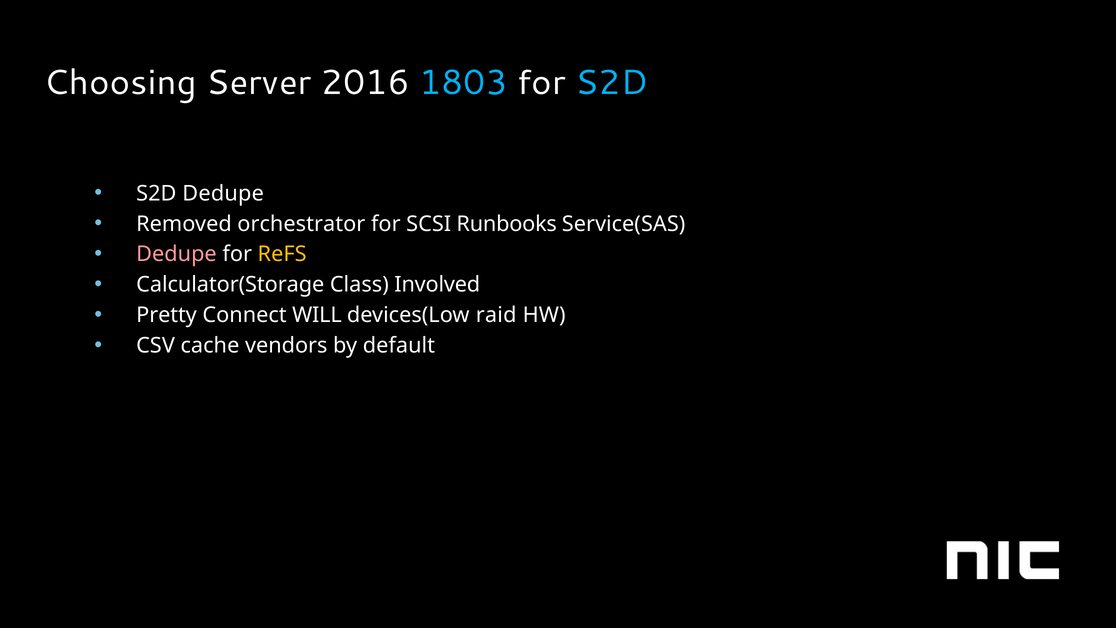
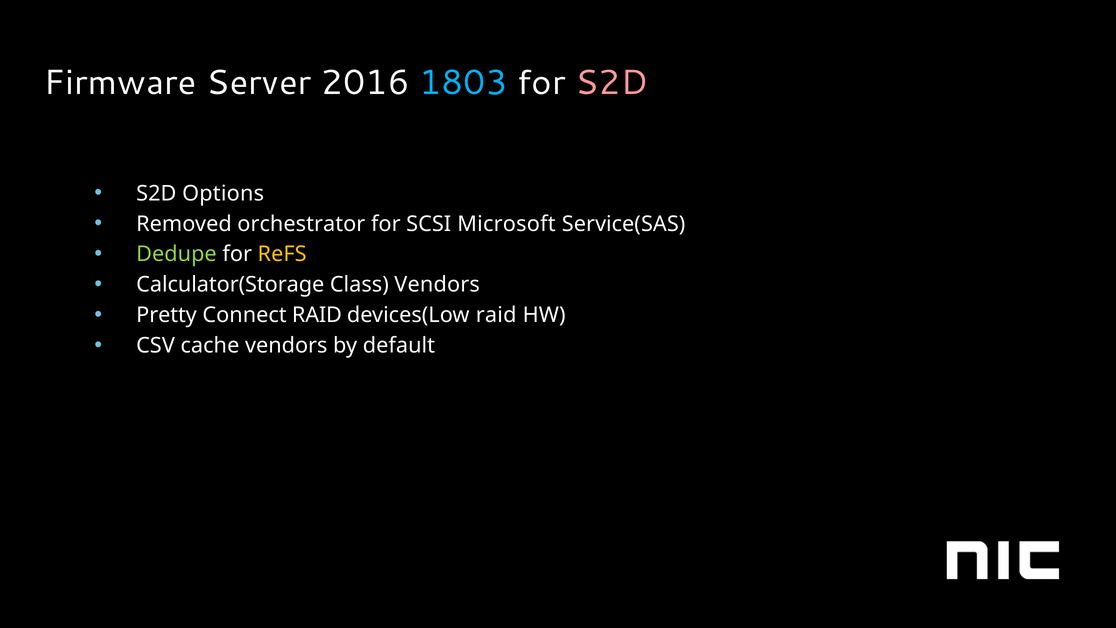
Choosing: Choosing -> Firmware
S2D at (612, 82) colour: light blue -> pink
S2D Dedupe: Dedupe -> Options
Runbooks: Runbooks -> Microsoft
Dedupe at (176, 254) colour: pink -> light green
Class Involved: Involved -> Vendors
Connect WILL: WILL -> RAID
